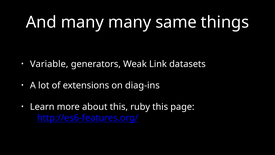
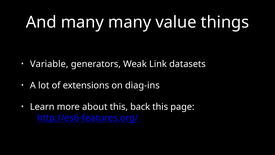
same: same -> value
ruby: ruby -> back
